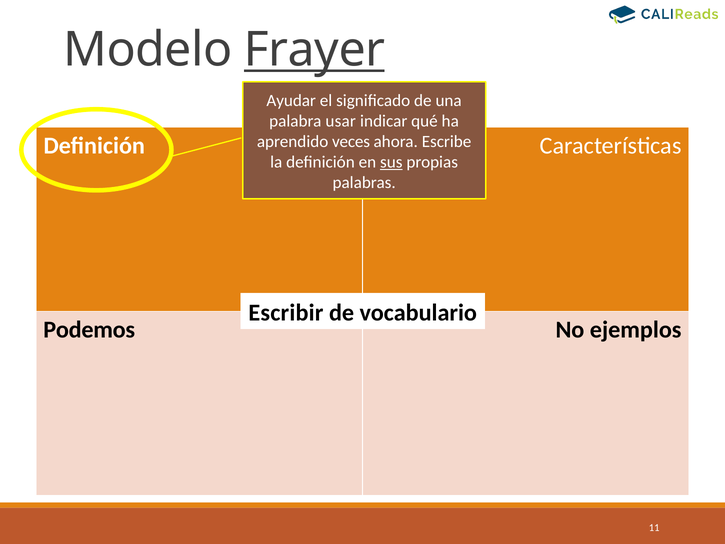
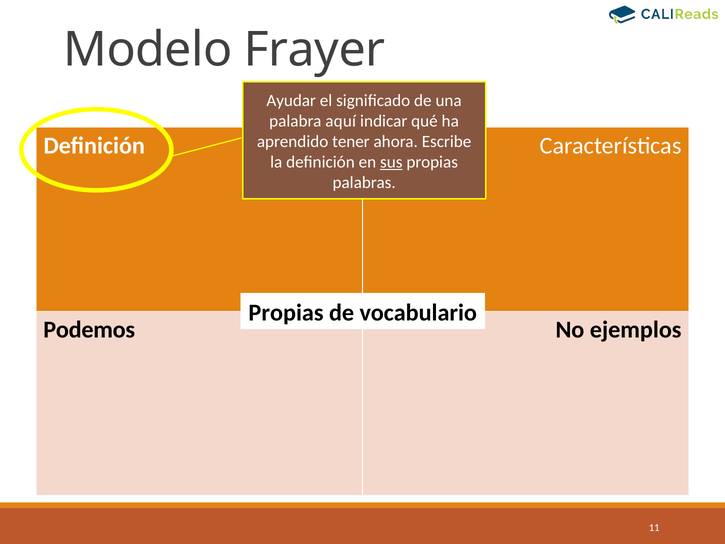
Frayer underline: present -> none
usar: usar -> aquí
veces: veces -> tener
Escribir at (286, 313): Escribir -> Propias
